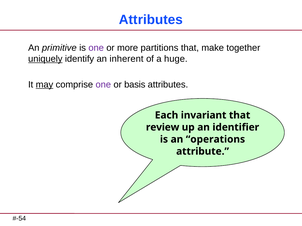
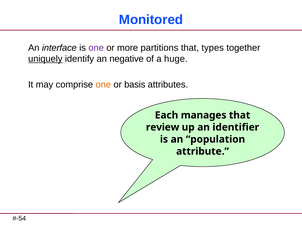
Attributes at (151, 20): Attributes -> Monitored
primitive: primitive -> interface
make: make -> types
inherent: inherent -> negative
may underline: present -> none
one at (103, 85) colour: purple -> orange
invariant: invariant -> manages
operations: operations -> population
